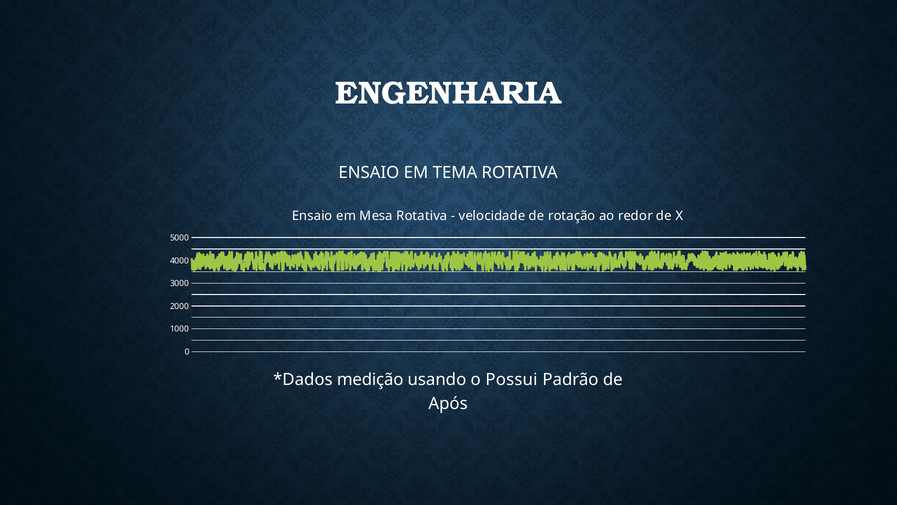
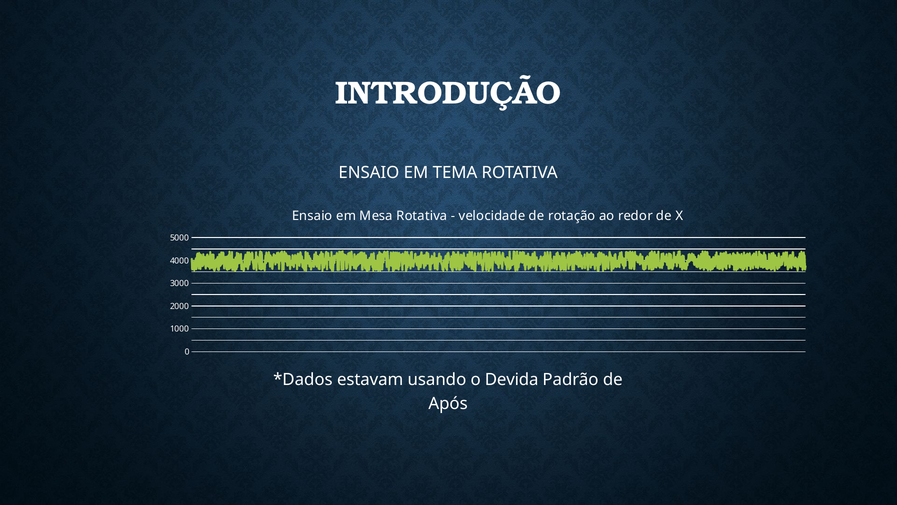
ENGENHARIA: ENGENHARIA -> INTRODUÇÃO
medição: medição -> estavam
Possui: Possui -> Devida
